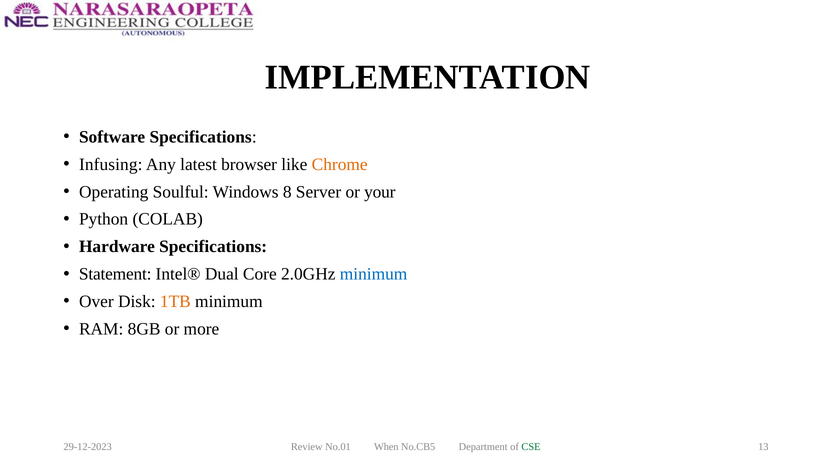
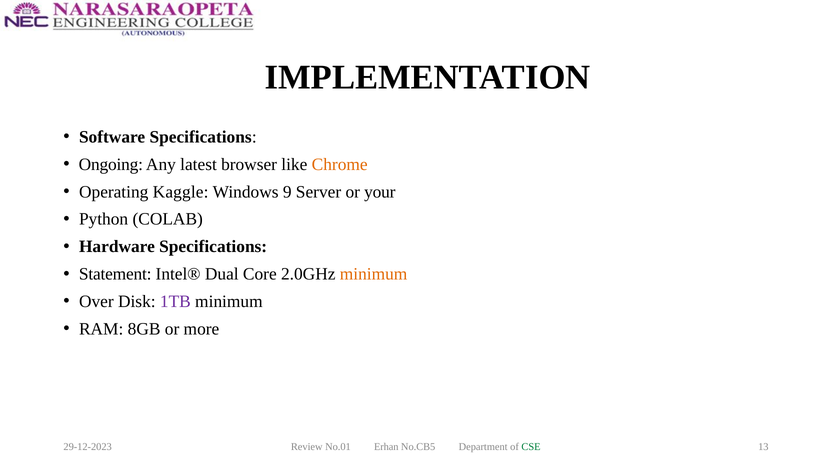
Infusing: Infusing -> Ongoing
Soulful: Soulful -> Kaggle
8: 8 -> 9
minimum at (374, 274) colour: blue -> orange
1TB colour: orange -> purple
When: When -> Erhan
